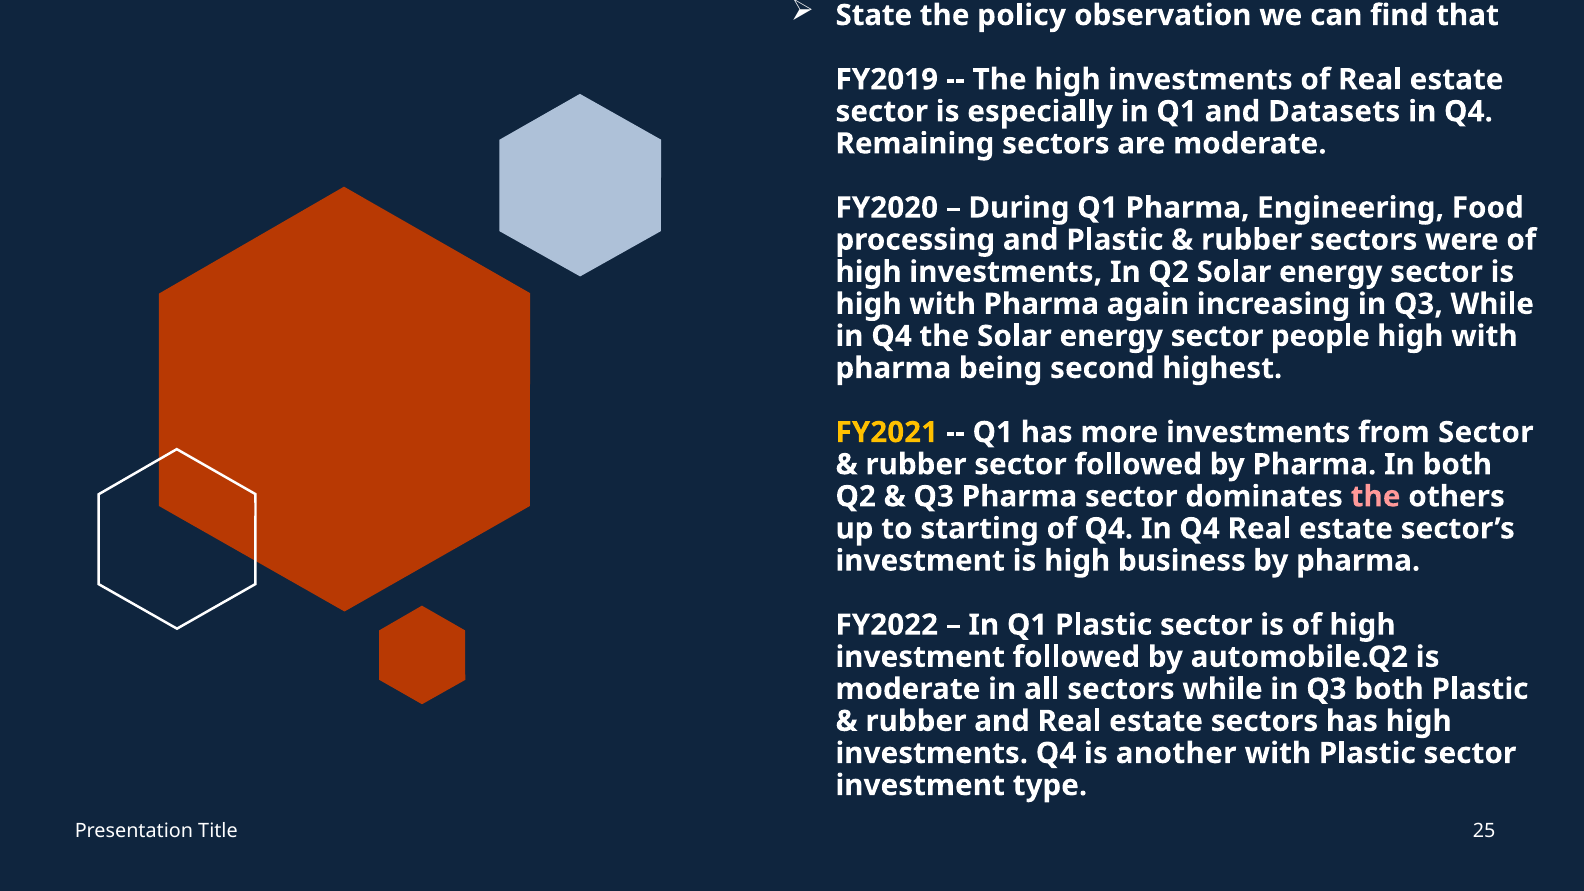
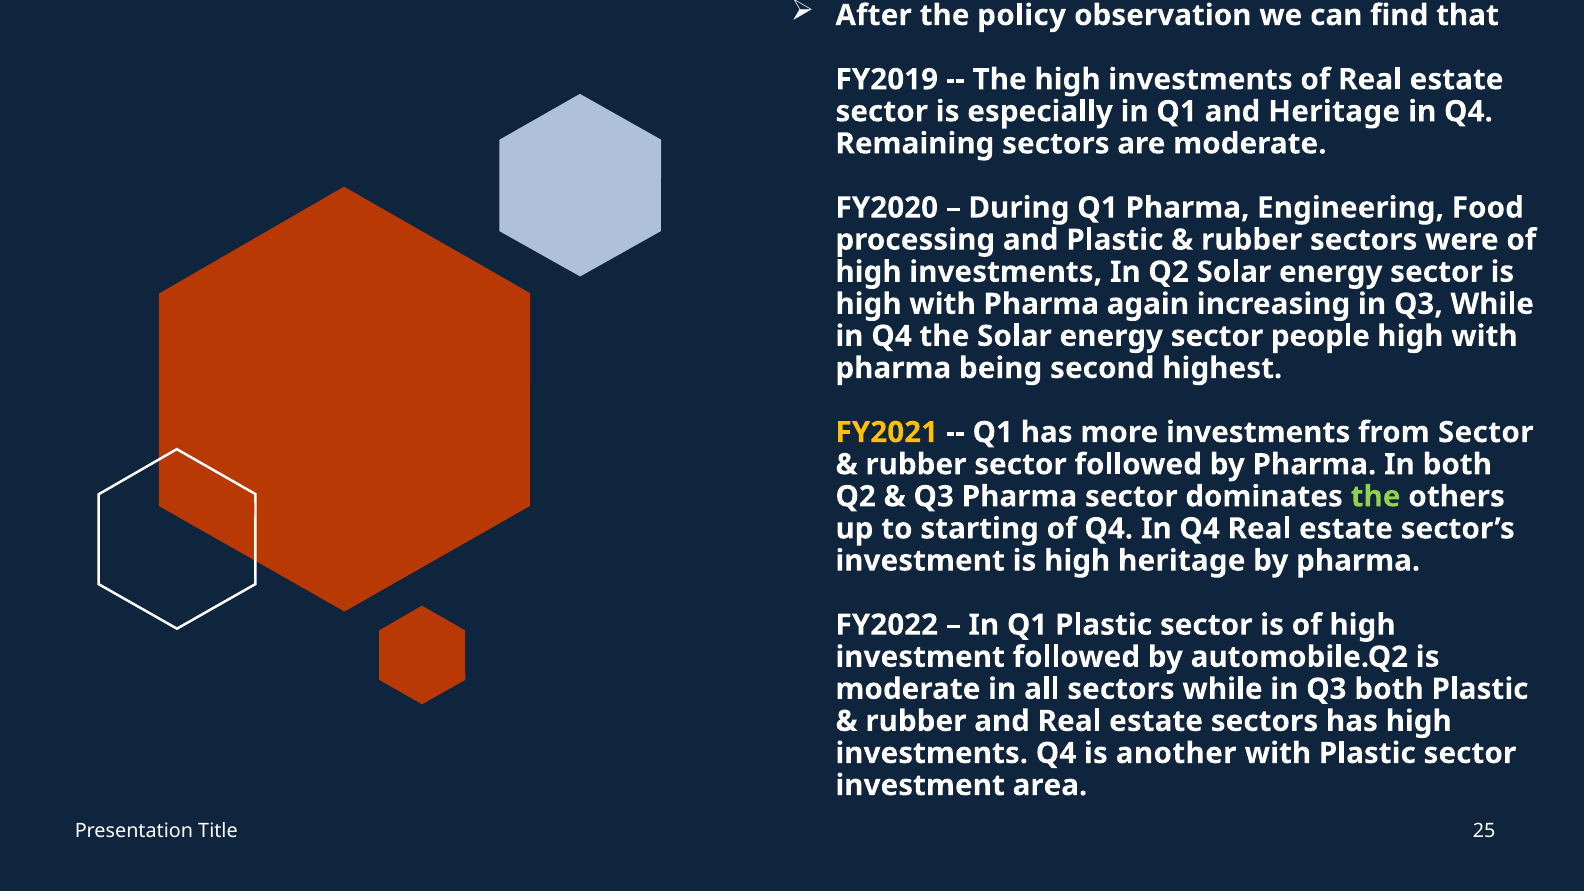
State: State -> After
and Datasets: Datasets -> Heritage
the at (1376, 497) colour: pink -> light green
high business: business -> heritage
type: type -> area
